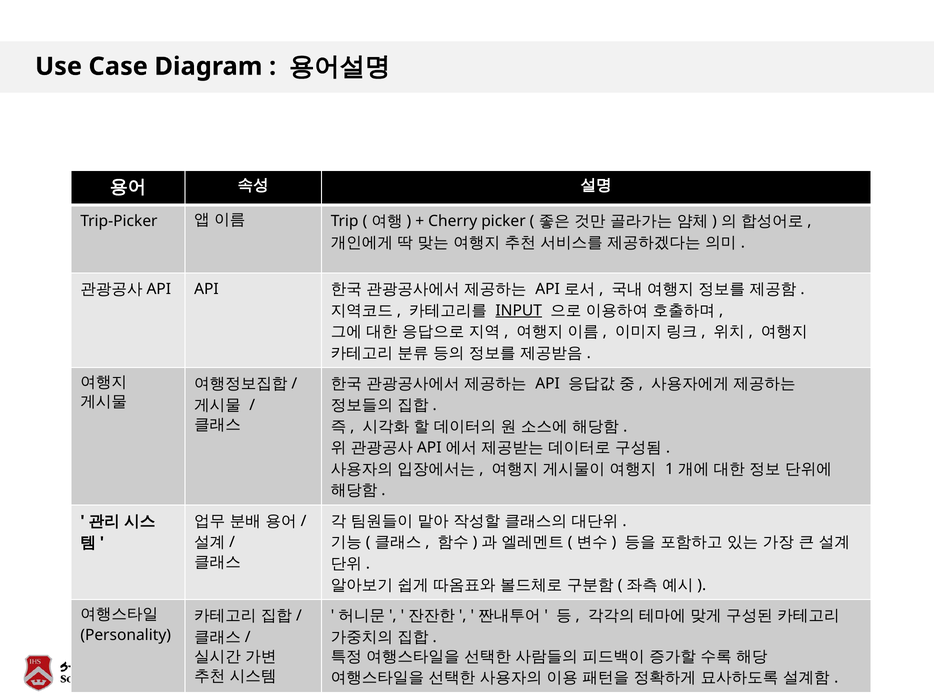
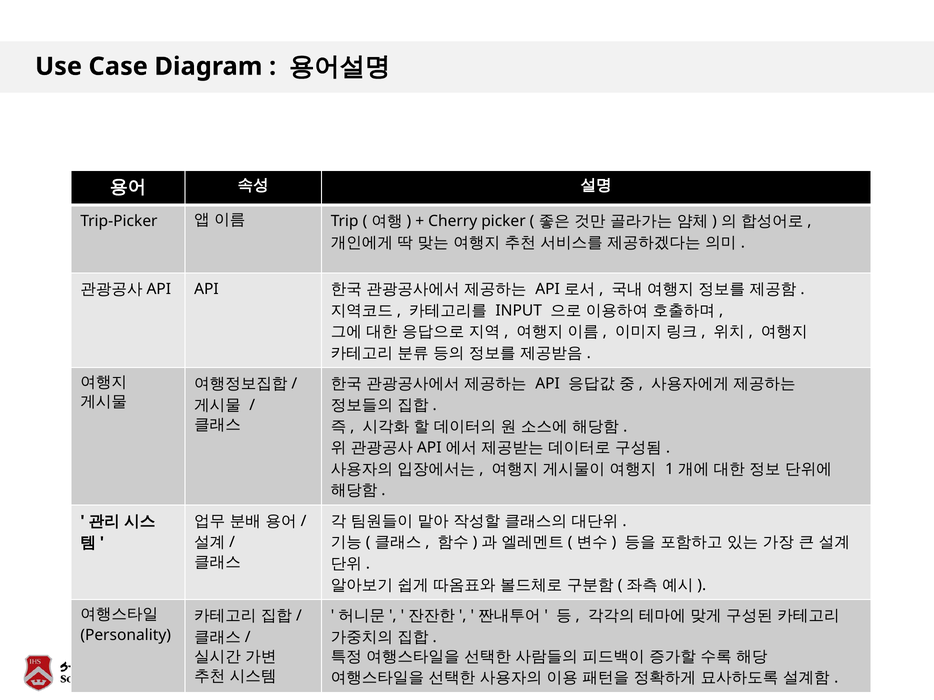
INPUT underline: present -> none
